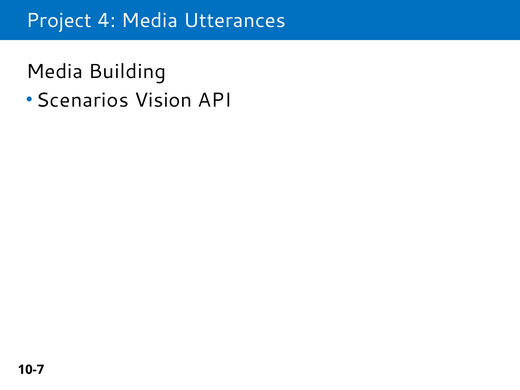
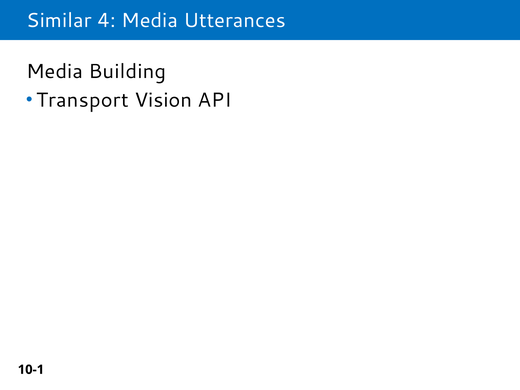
Project: Project -> Similar
Scenarios: Scenarios -> Transport
10-7: 10-7 -> 10-1
